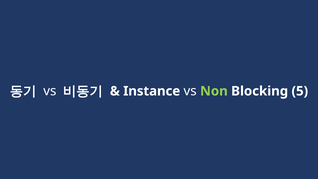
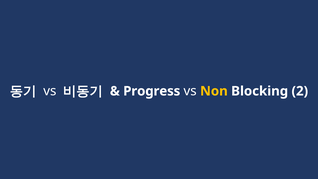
Instance: Instance -> Progress
Non colour: light green -> yellow
5: 5 -> 2
